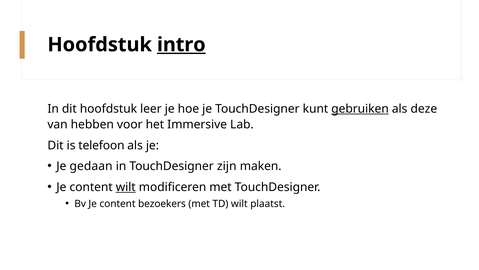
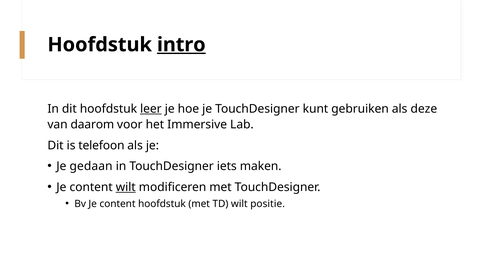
leer underline: none -> present
gebruiken underline: present -> none
hebben: hebben -> daarom
zijn: zijn -> iets
content bezoekers: bezoekers -> hoofdstuk
plaatst: plaatst -> positie
